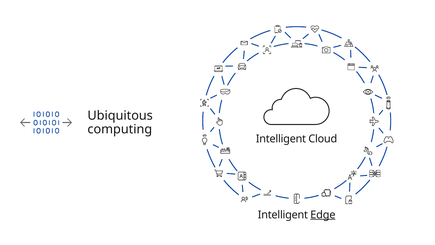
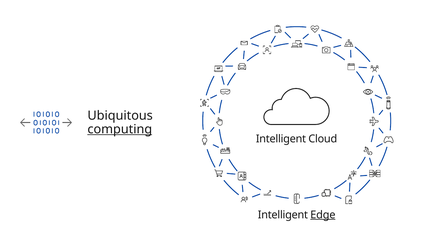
computing underline: none -> present
